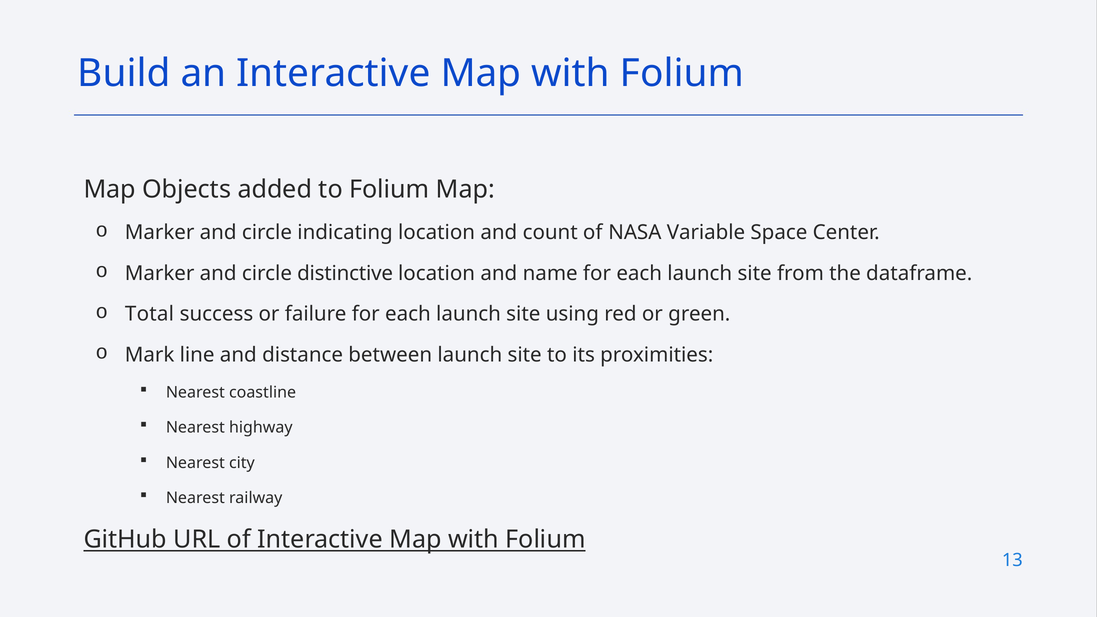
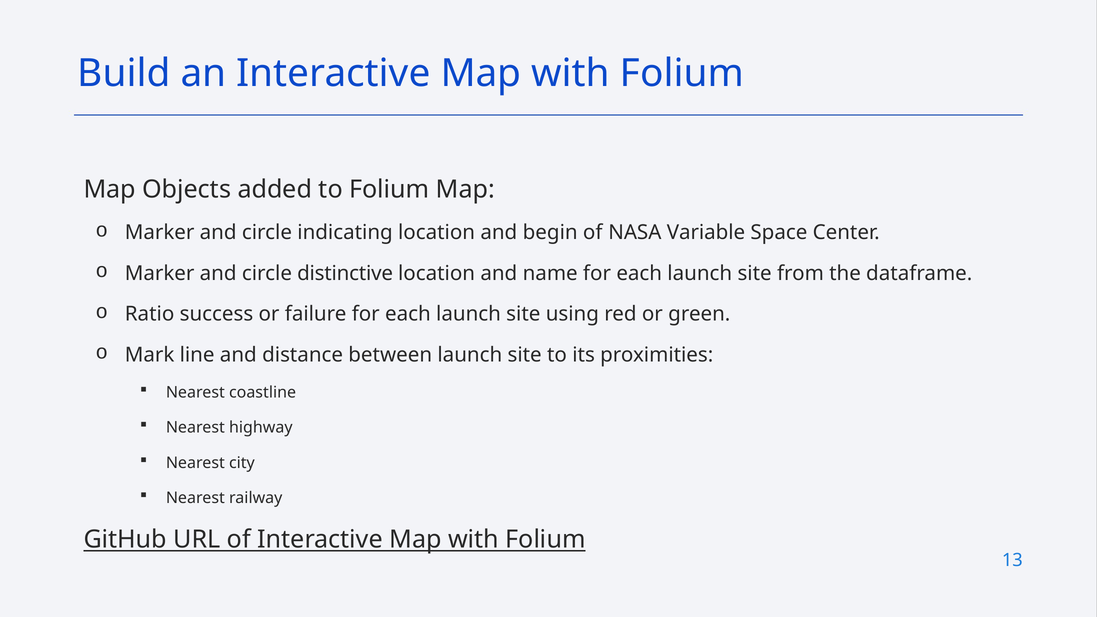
count: count -> begin
Total: Total -> Ratio
